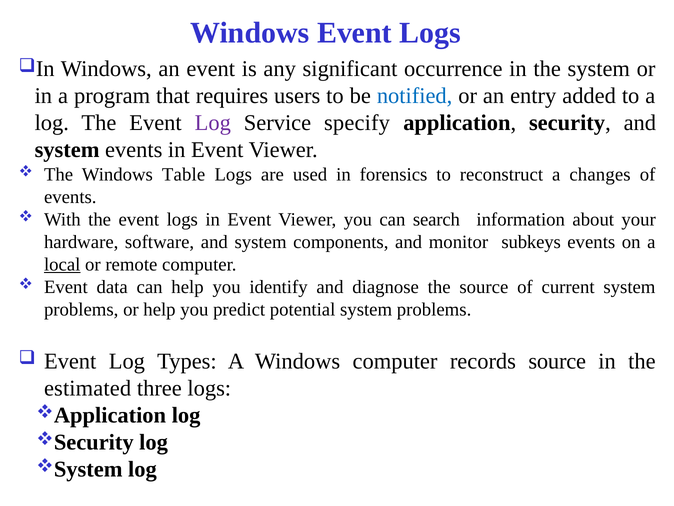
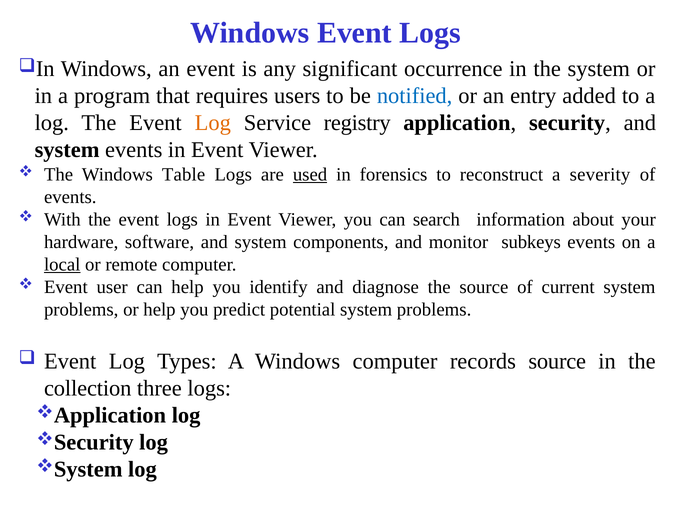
Log at (213, 123) colour: purple -> orange
specify: specify -> registry
used underline: none -> present
changes: changes -> severity
data: data -> user
estimated: estimated -> collection
